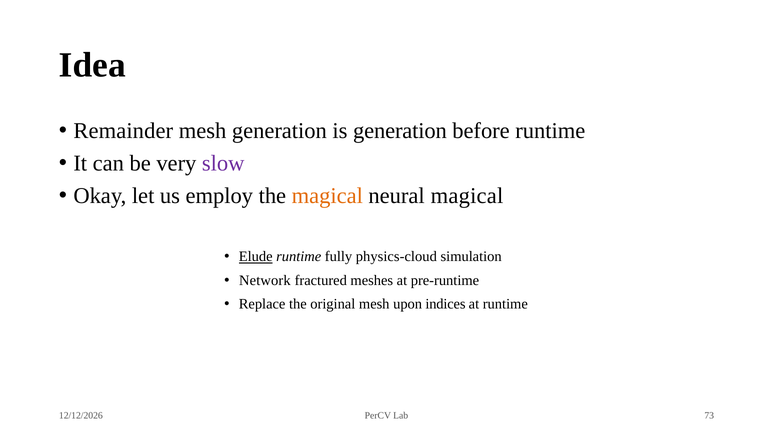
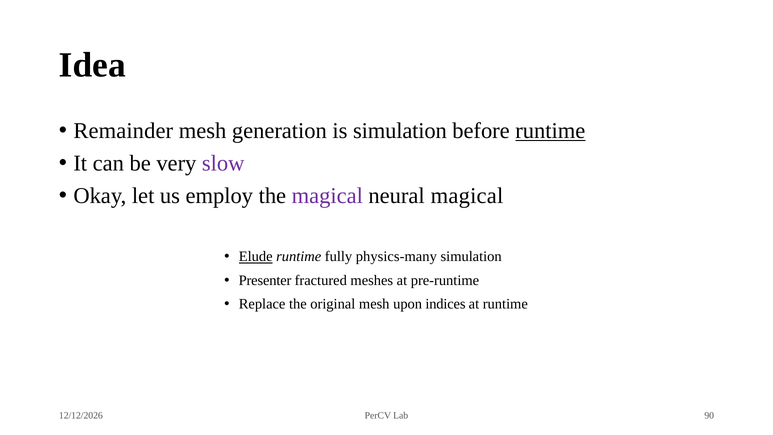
is generation: generation -> simulation
runtime at (550, 131) underline: none -> present
magical at (327, 196) colour: orange -> purple
physics-cloud: physics-cloud -> physics-many
Network: Network -> Presenter
73: 73 -> 90
